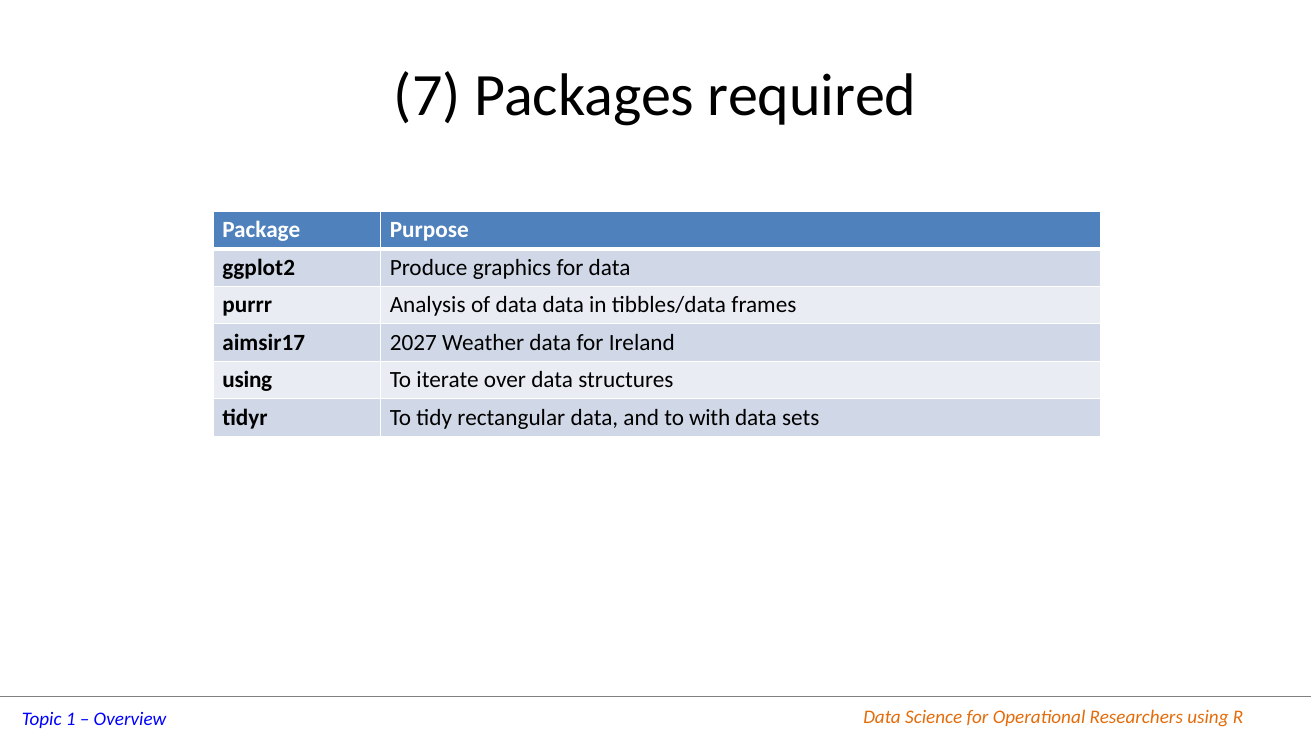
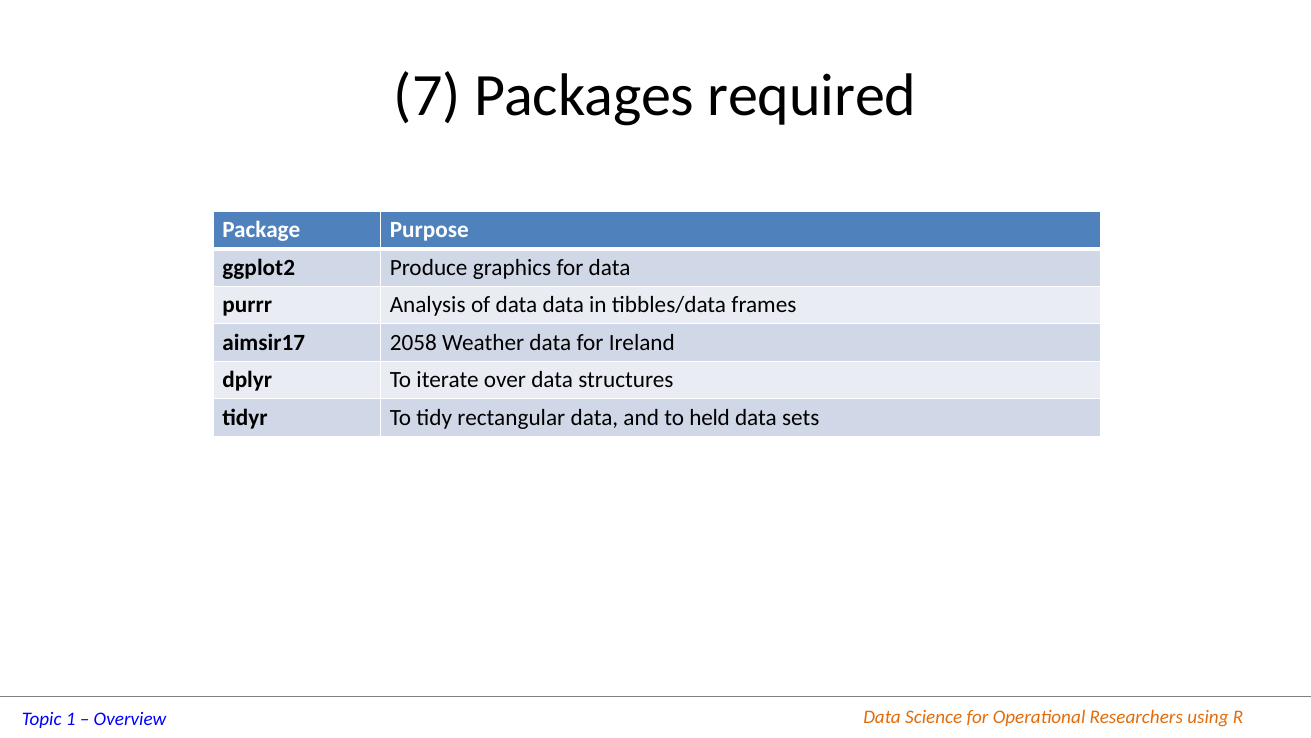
2027: 2027 -> 2058
using at (247, 380): using -> dplyr
with: with -> held
